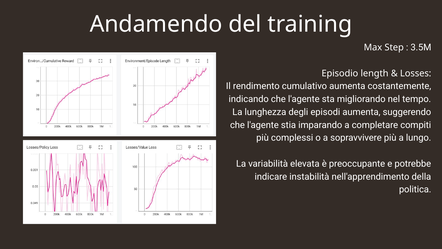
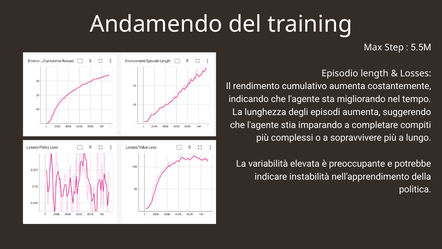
3.5M: 3.5M -> 5.5M
